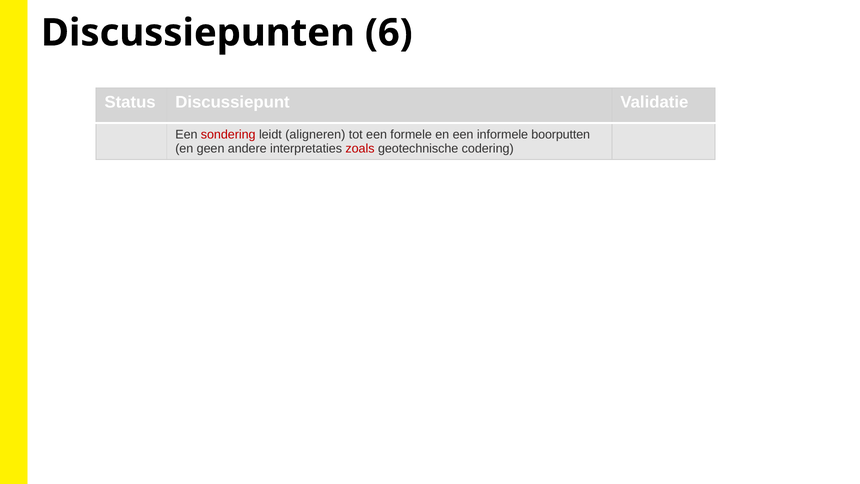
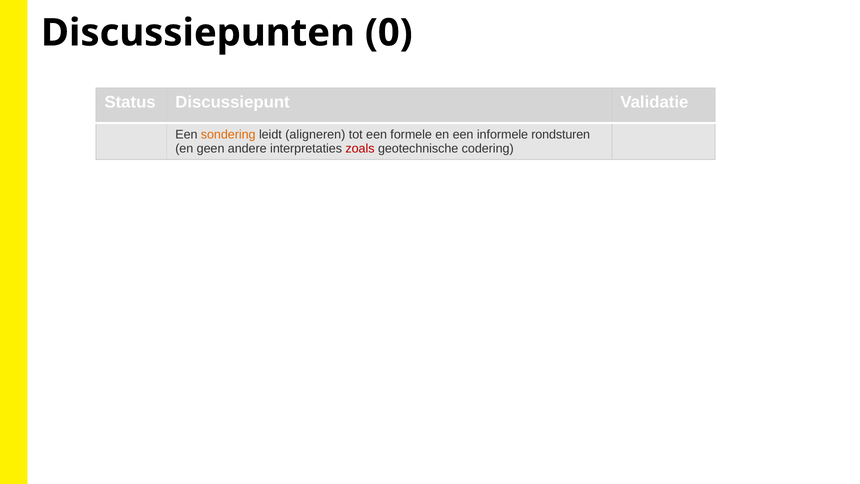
6: 6 -> 0
sondering colour: red -> orange
boorputten: boorputten -> rondsturen
